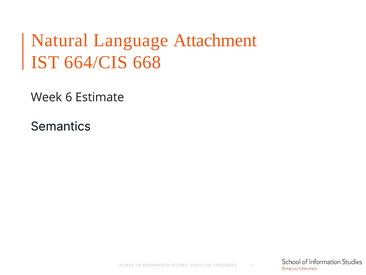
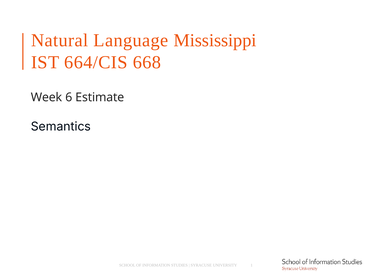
Attachment: Attachment -> Mississippi
